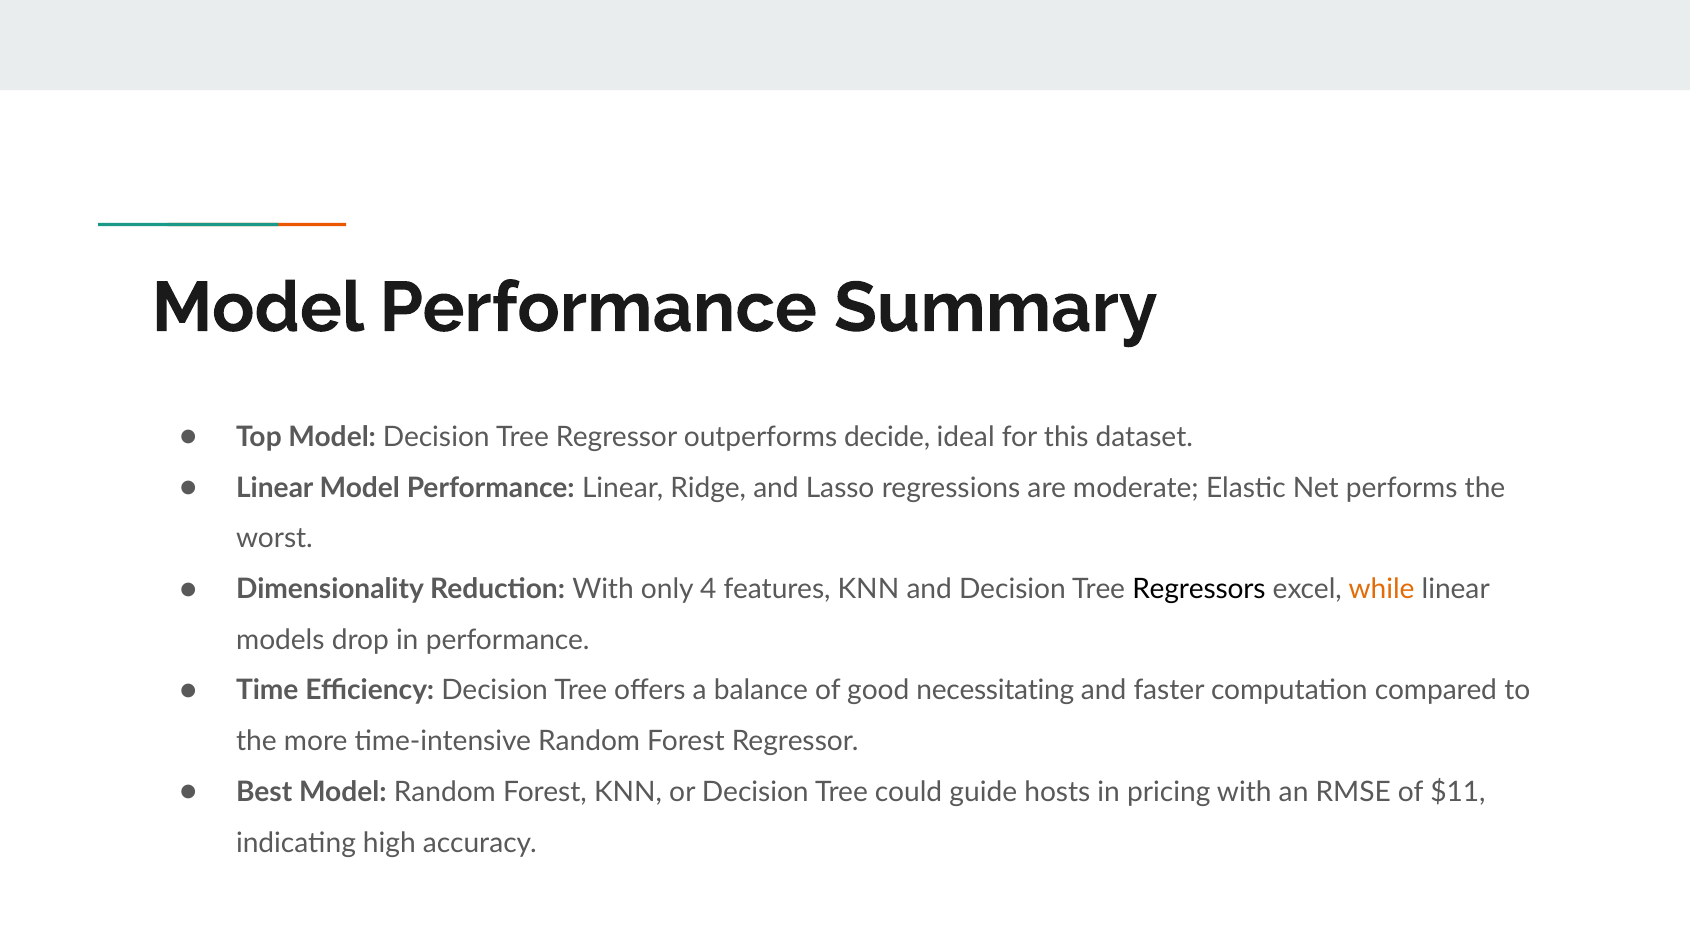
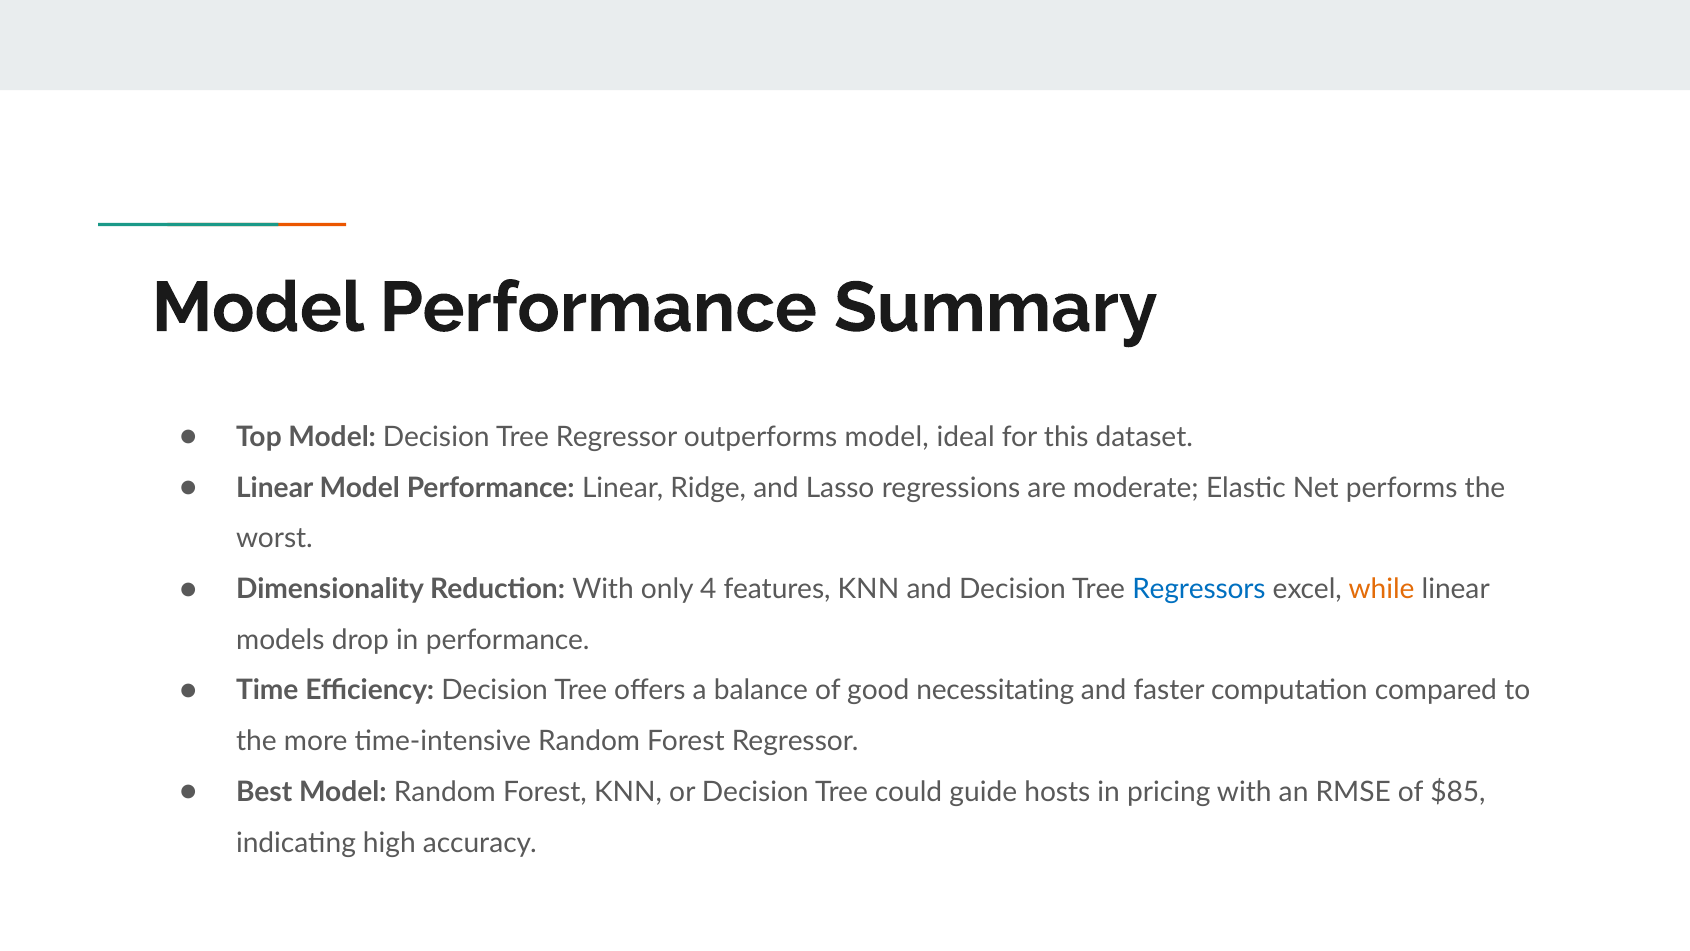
outperforms decide: decide -> model
Regressors colour: black -> blue
$11: $11 -> $85
